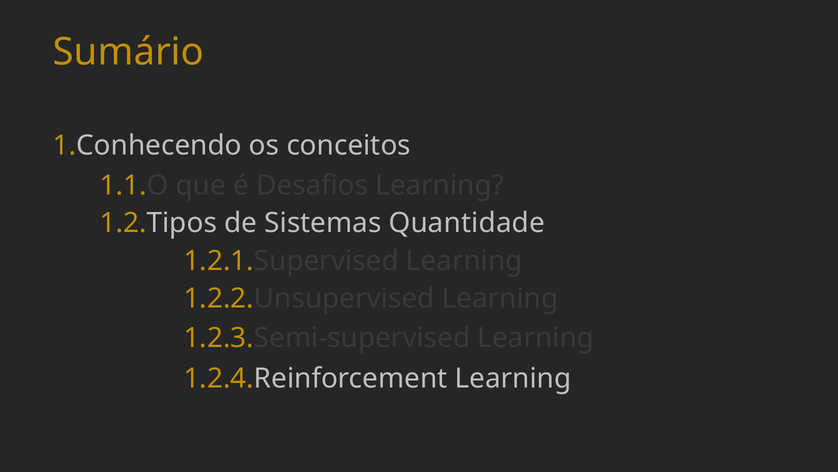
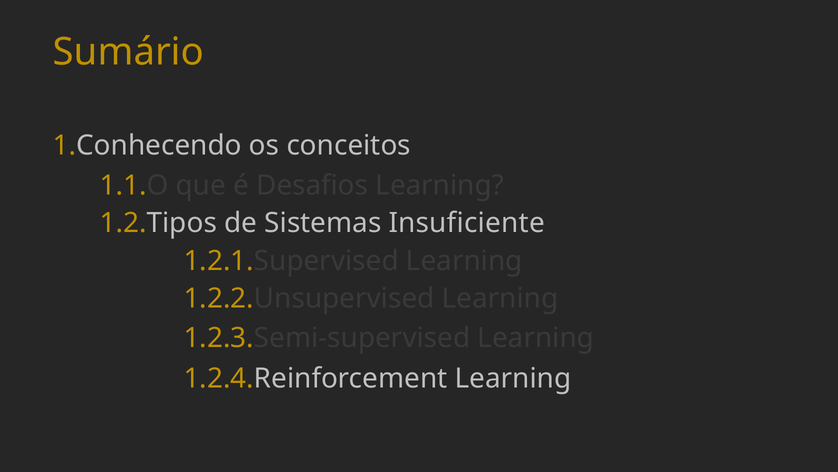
Quantidade: Quantidade -> Insuficiente
